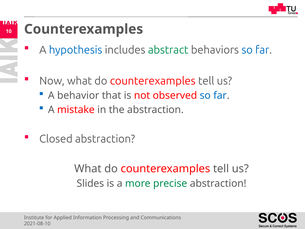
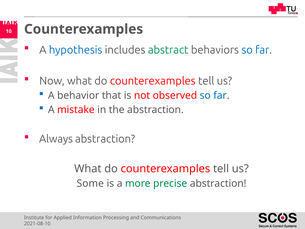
Closed: Closed -> Always
Slides: Slides -> Some
